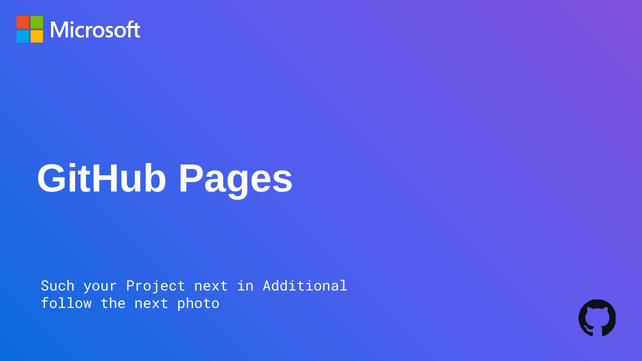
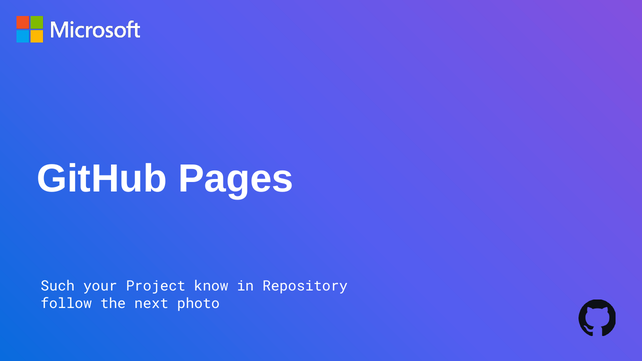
Project next: next -> know
Additional: Additional -> Repository
